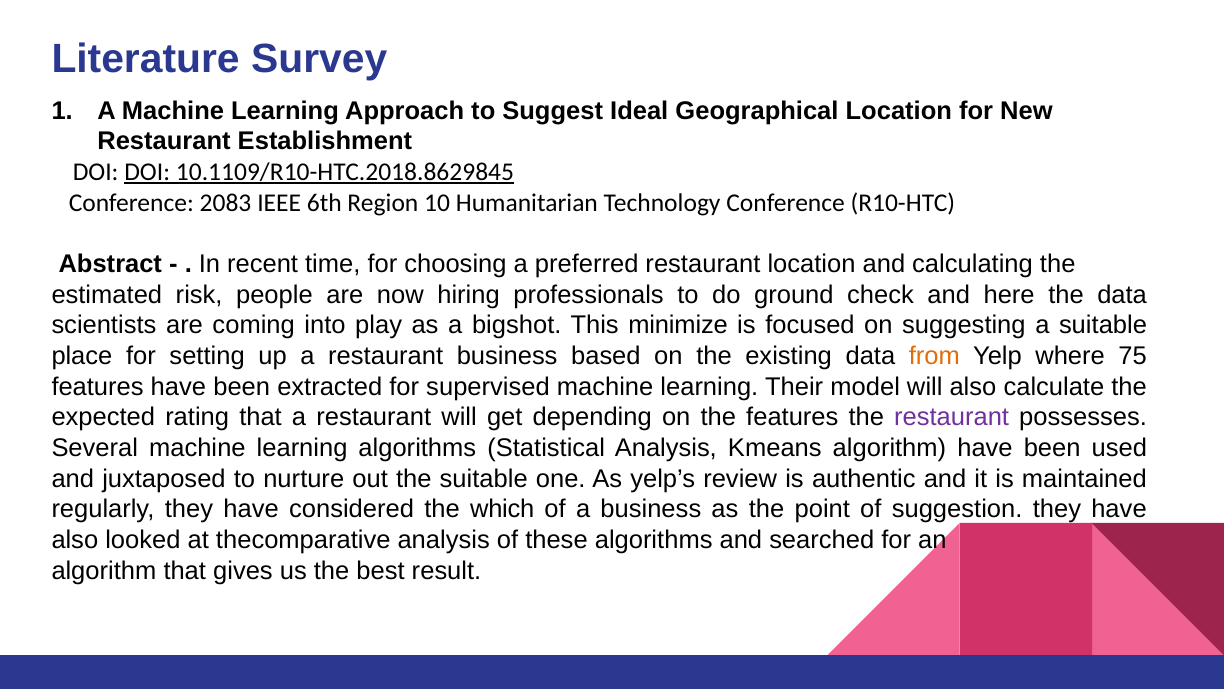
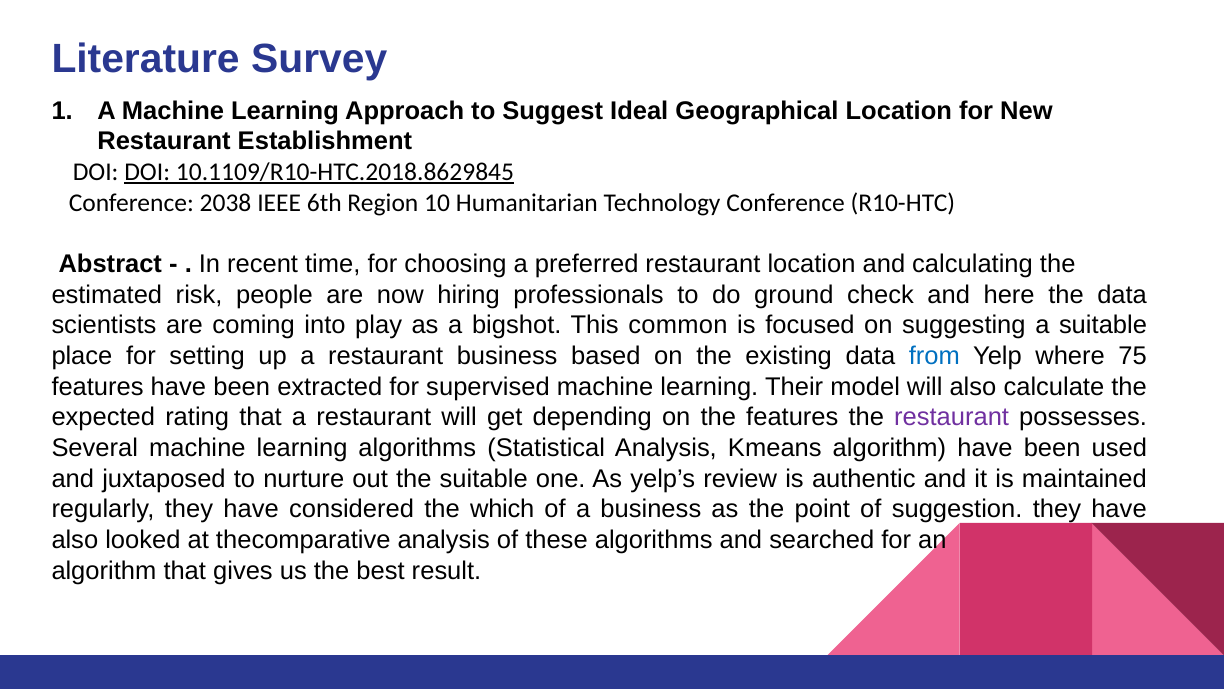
2083: 2083 -> 2038
minimize: minimize -> common
from colour: orange -> blue
